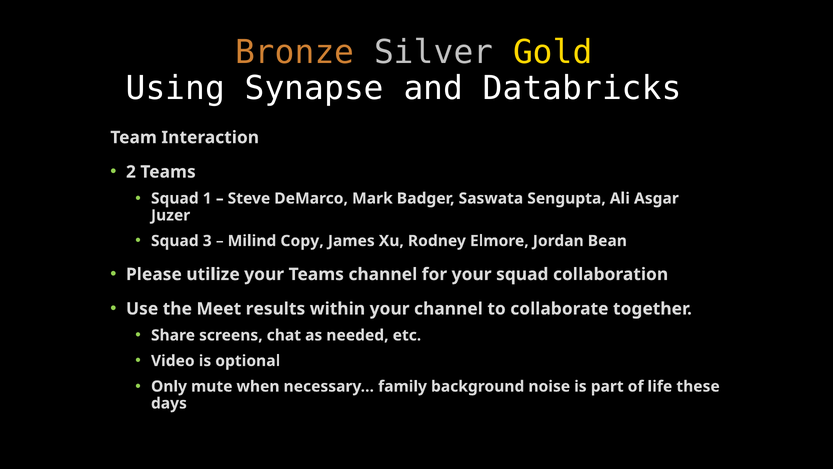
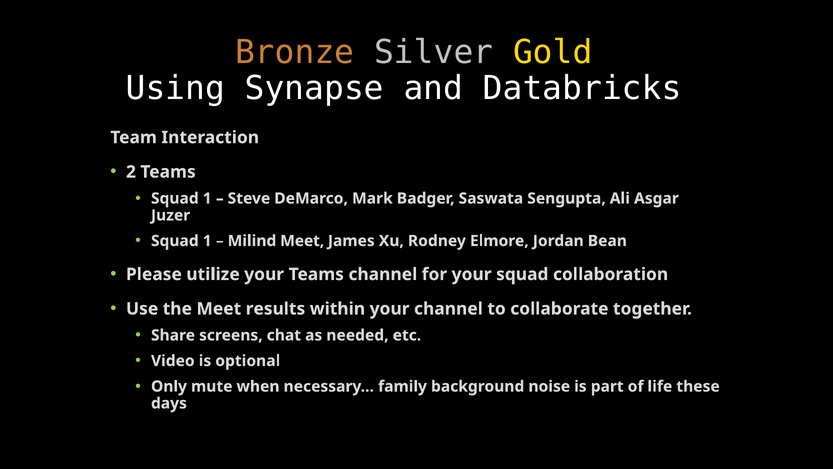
3 at (207, 241): 3 -> 1
Milind Copy: Copy -> Meet
